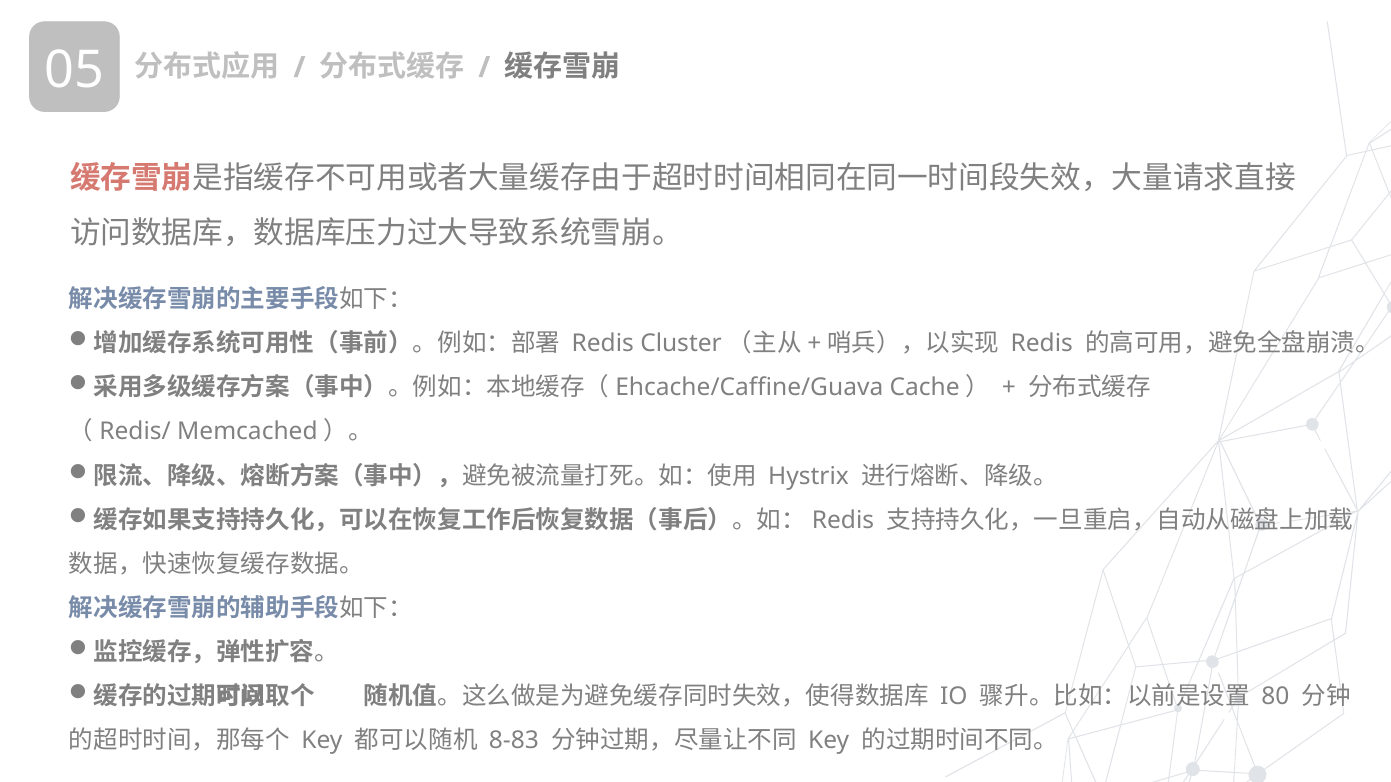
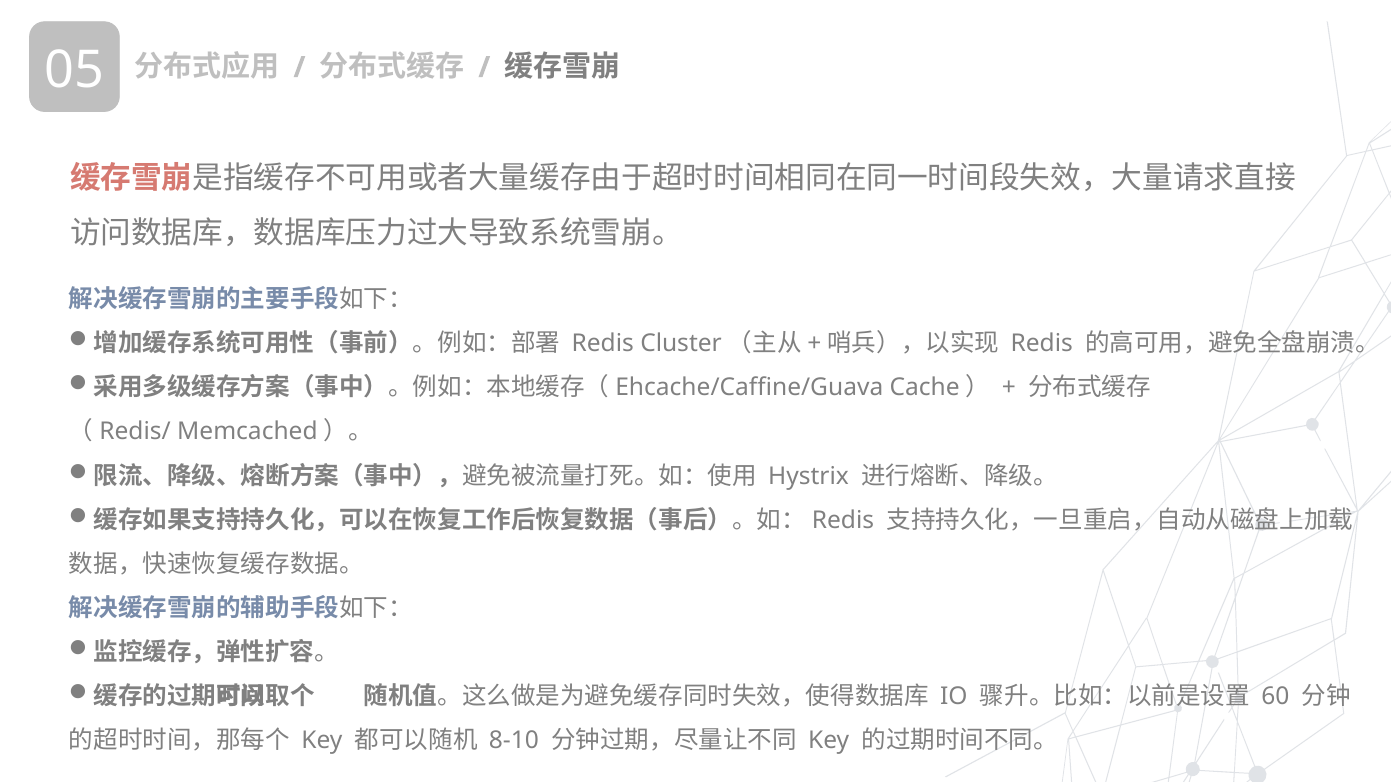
80: 80 -> 60
8-83: 8-83 -> 8-10
